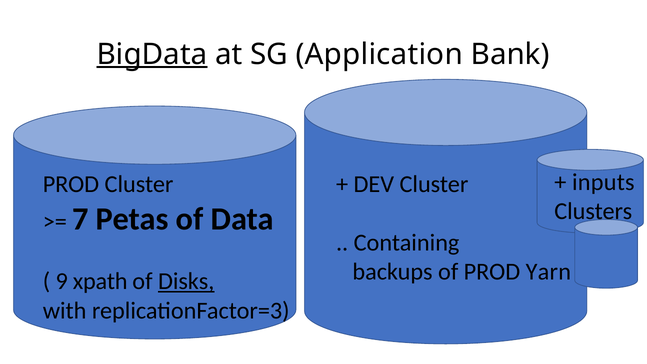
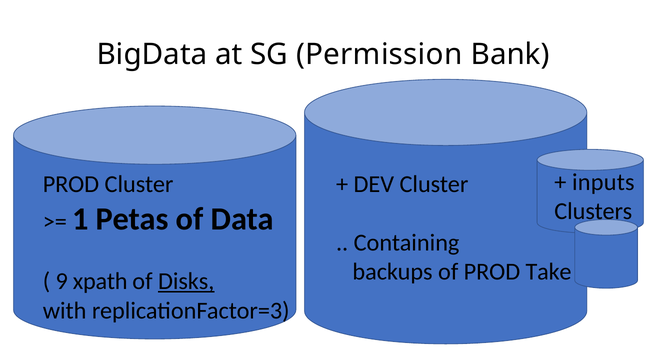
BigData underline: present -> none
Application: Application -> Permission
7: 7 -> 1
Yarn: Yarn -> Take
